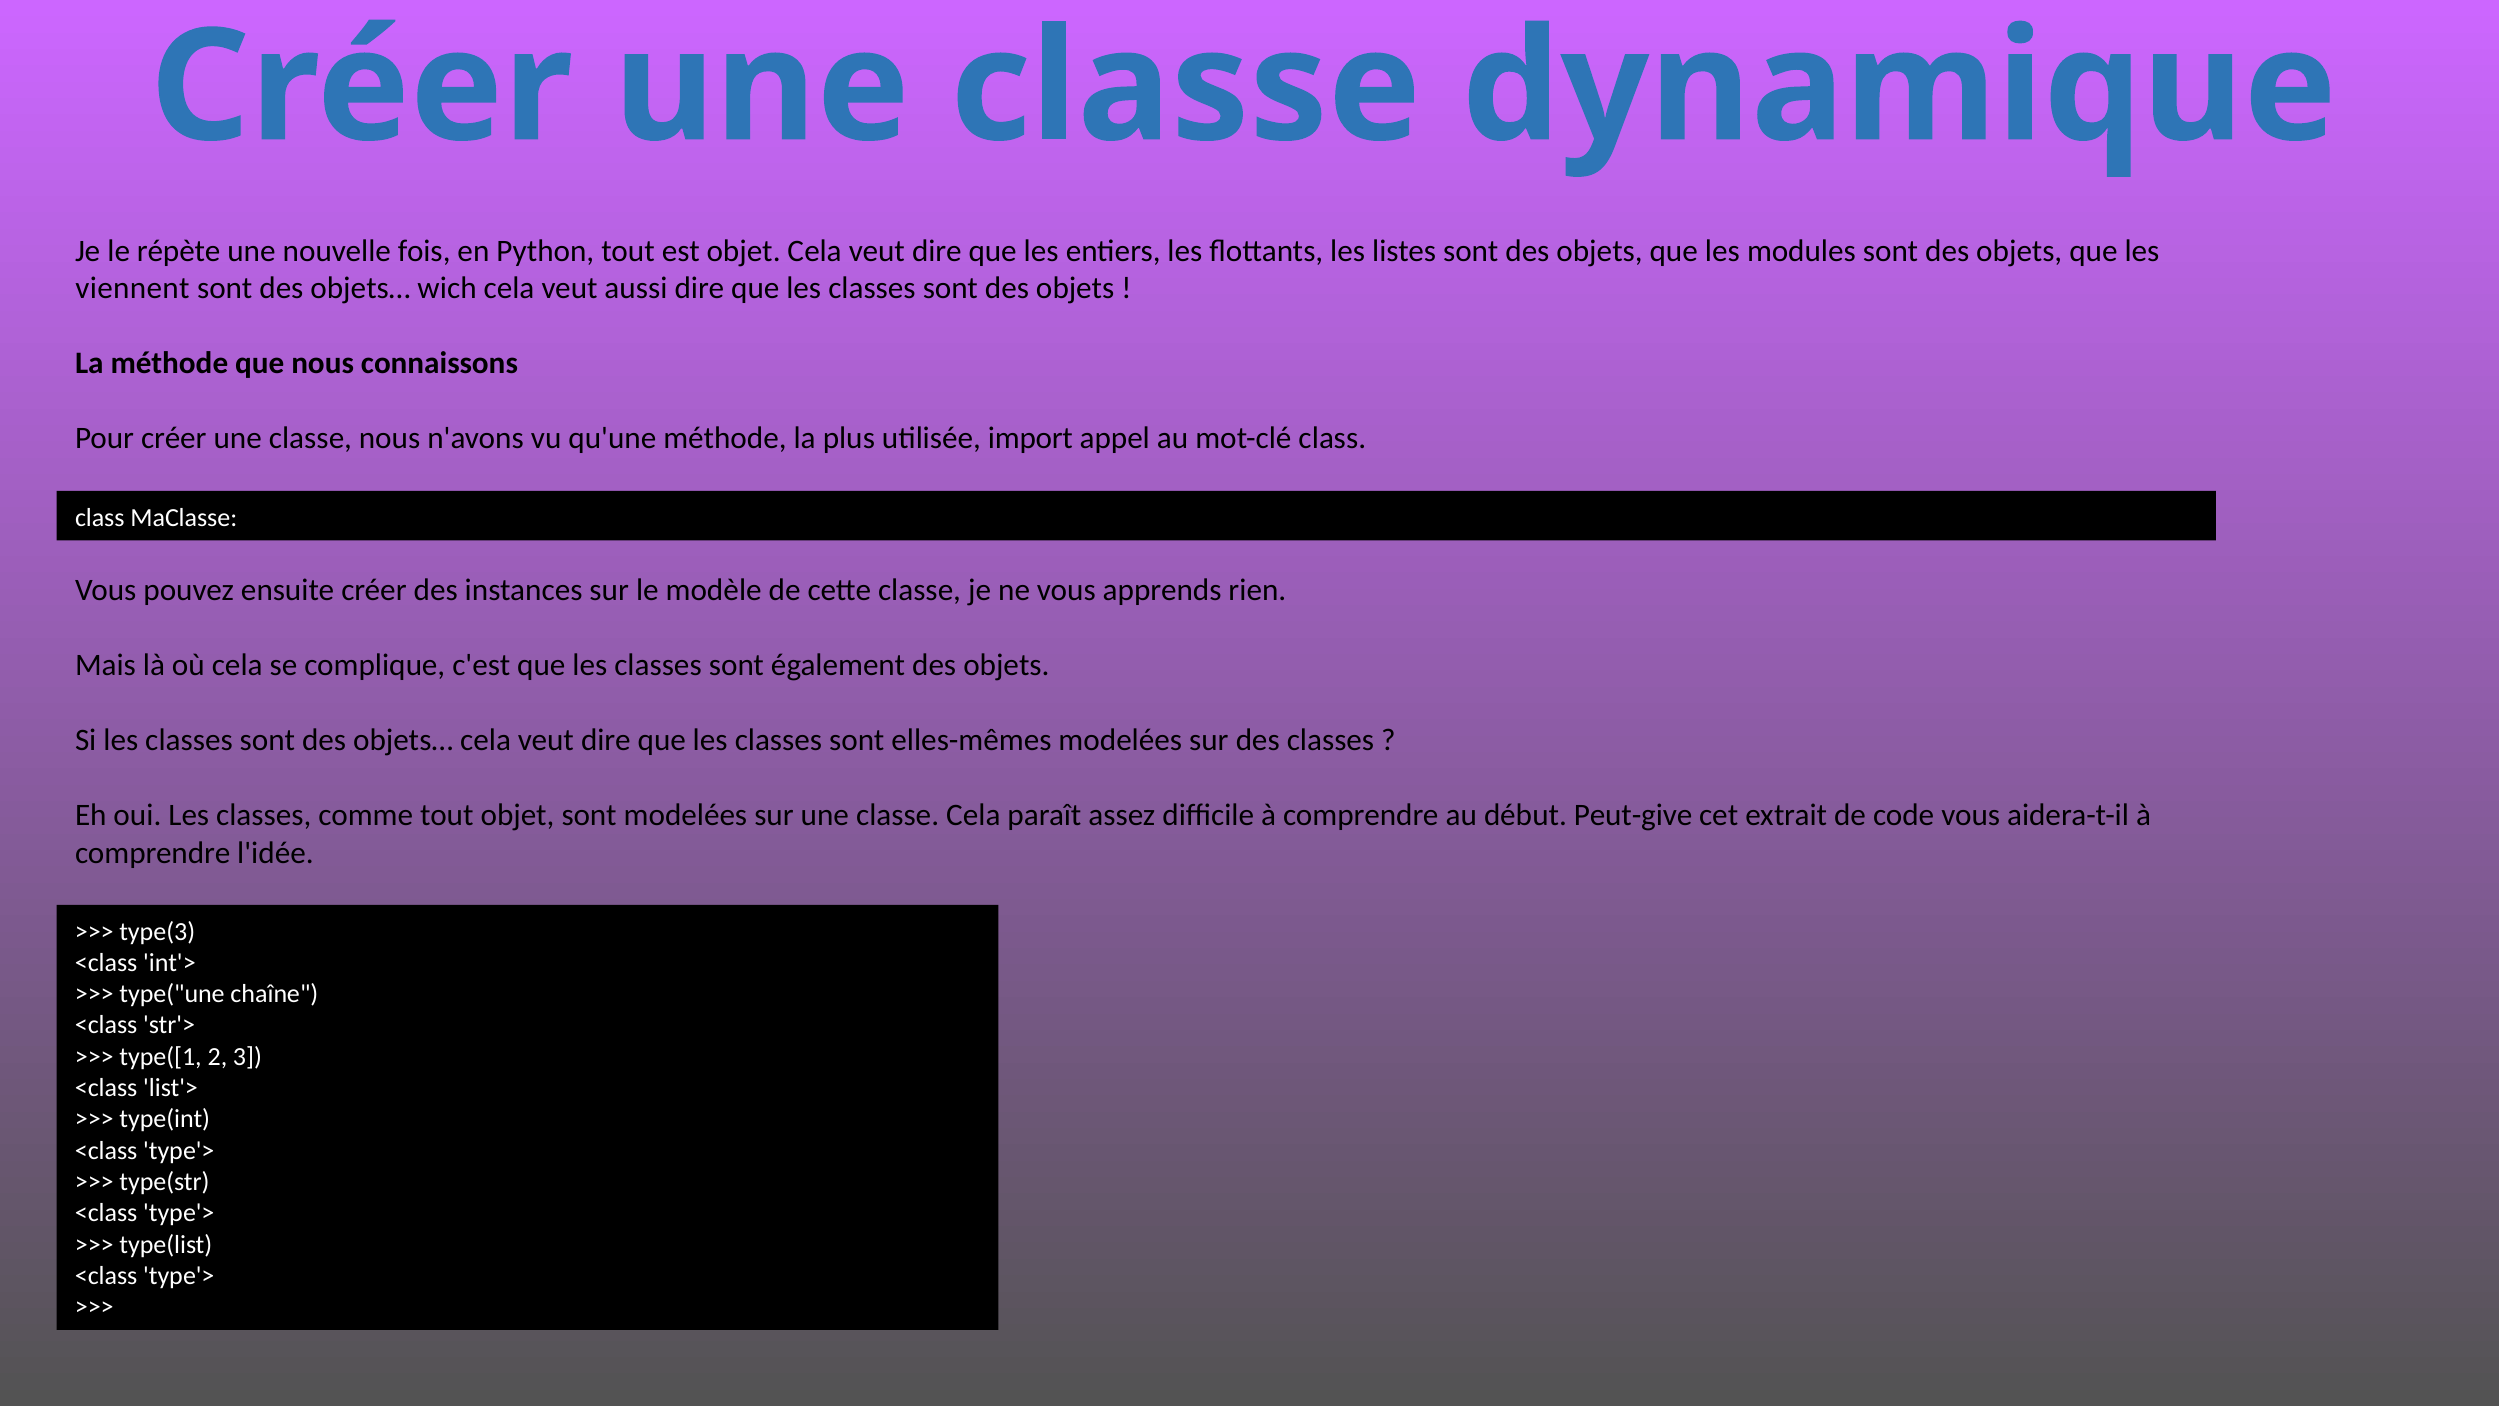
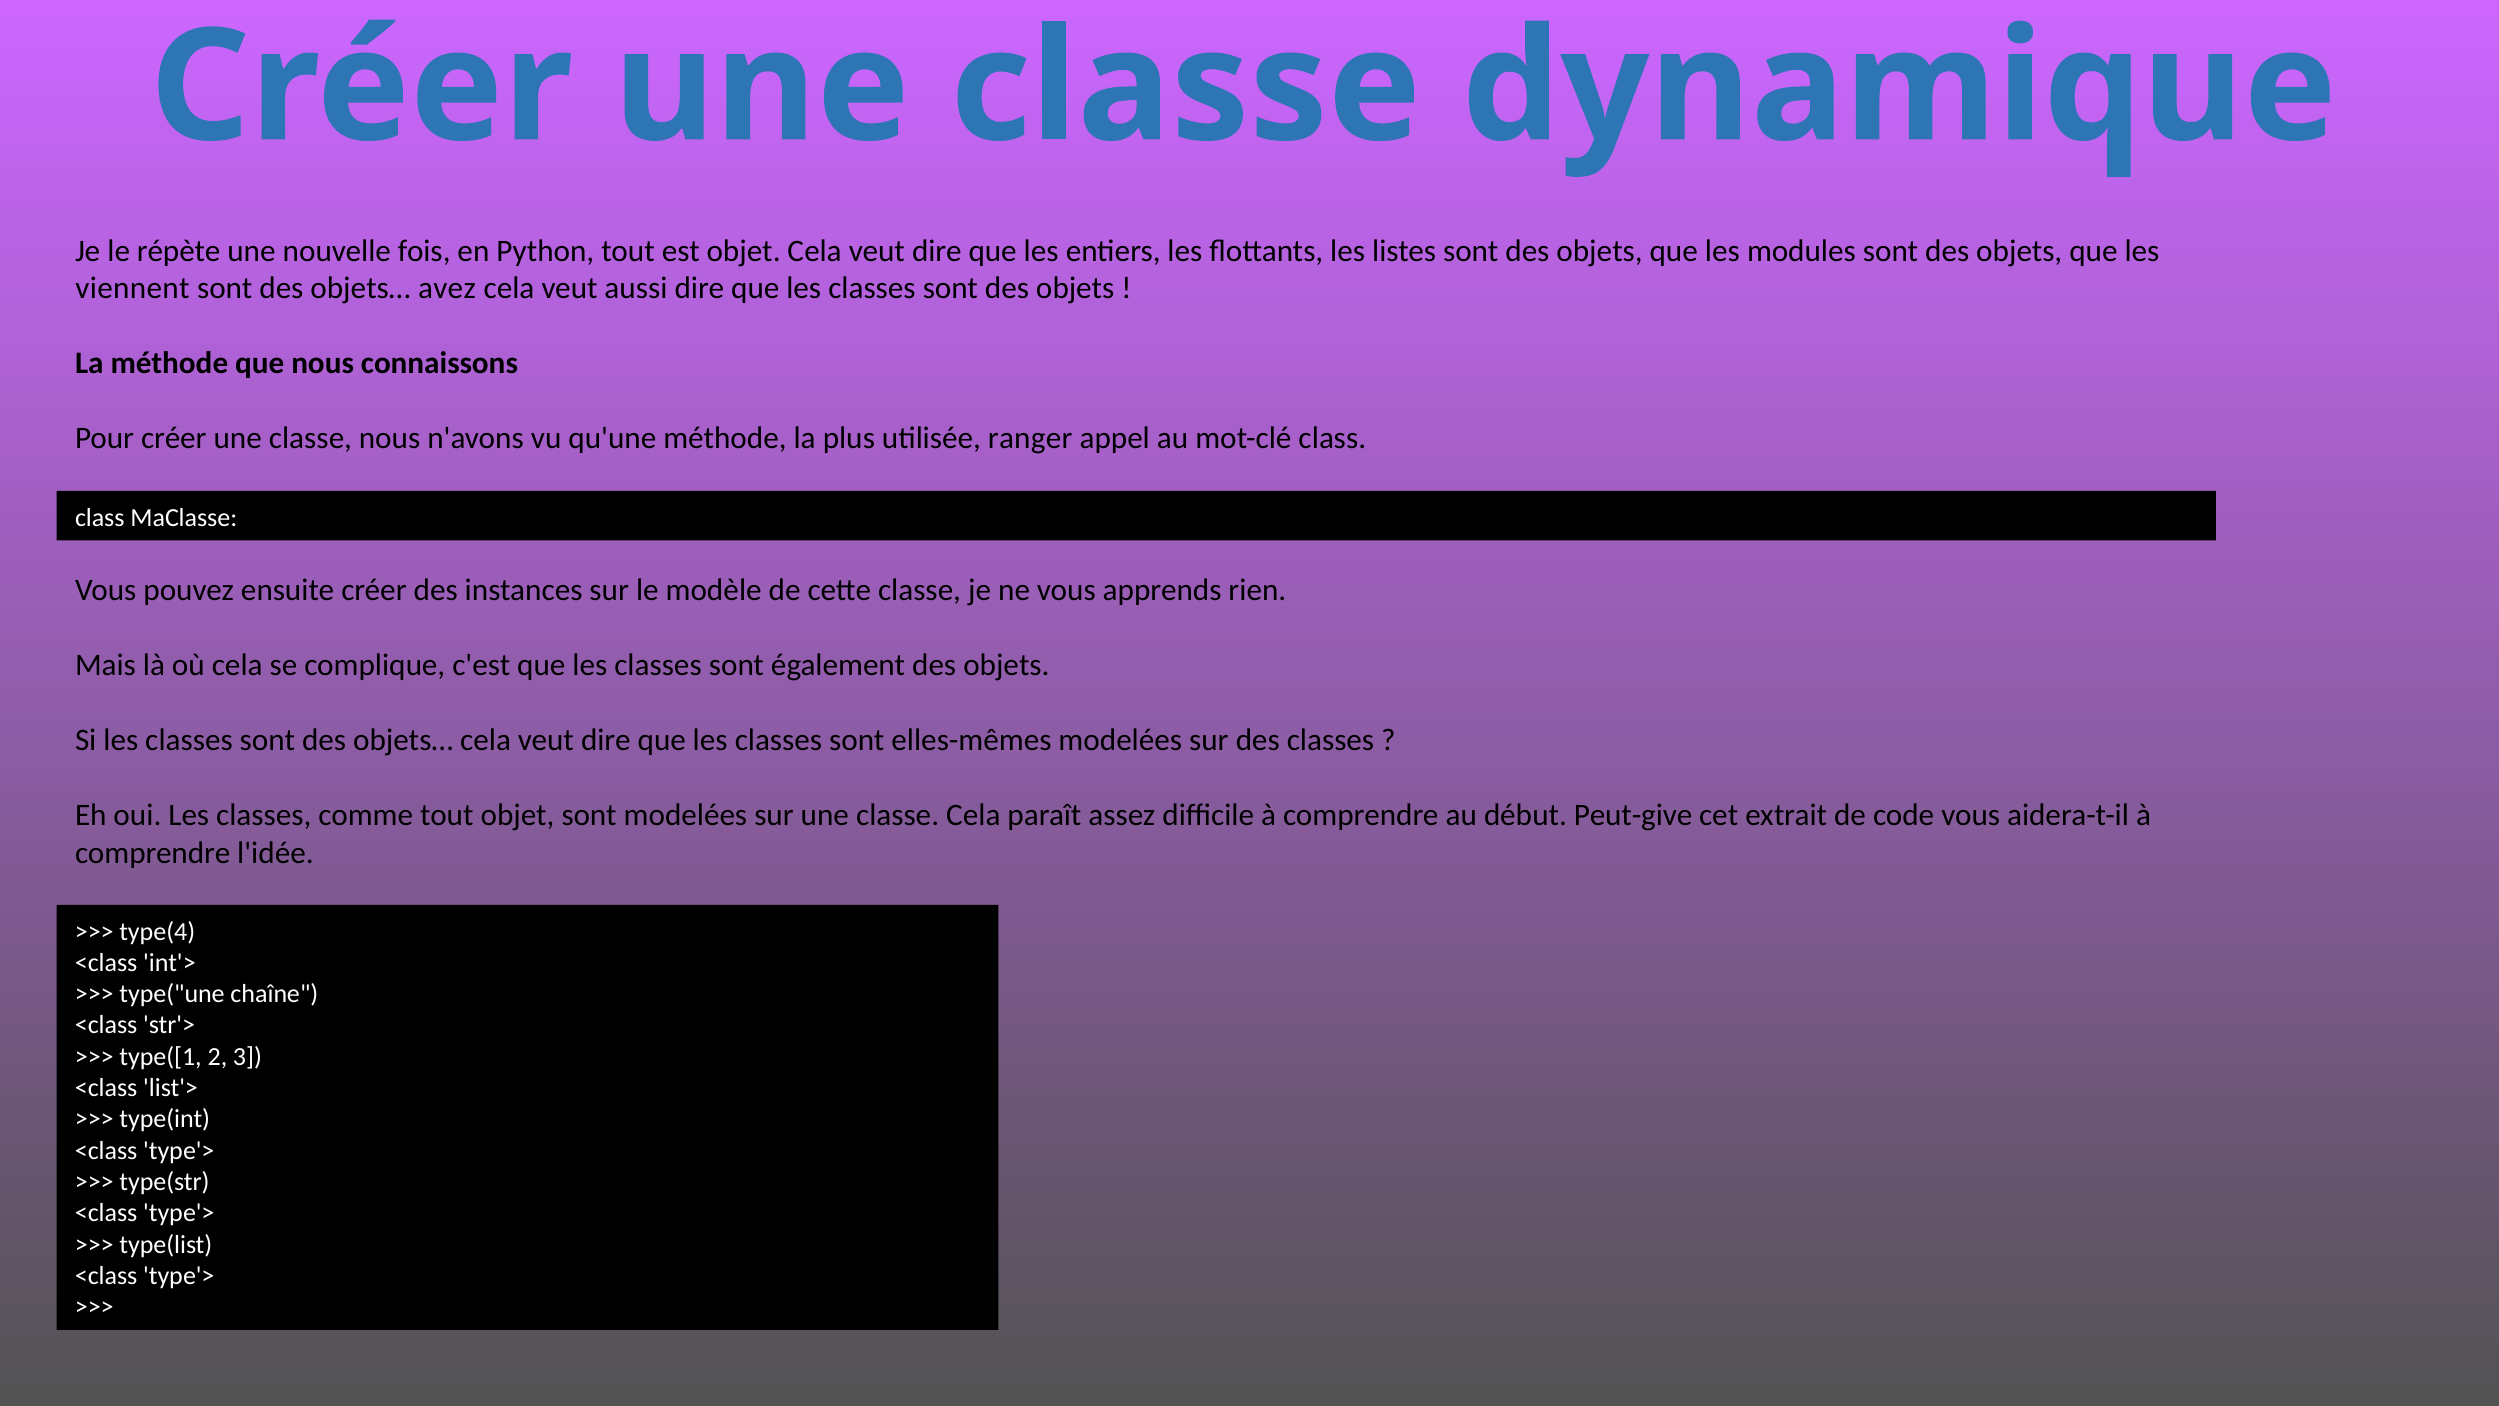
wich: wich -> avez
import: import -> ranger
type(3: type(3 -> type(4
